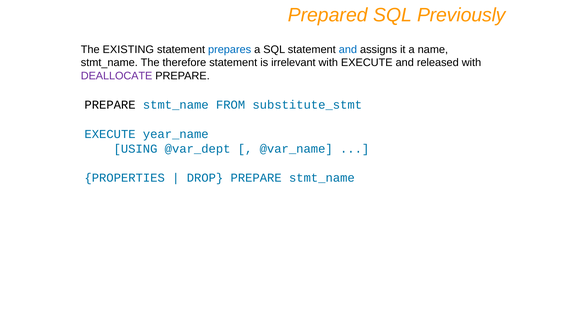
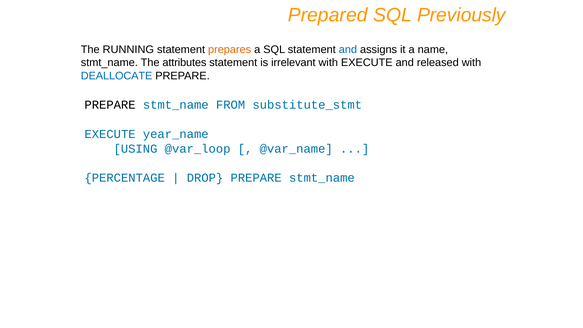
EXISTING: EXISTING -> RUNNING
prepares colour: blue -> orange
therefore: therefore -> attributes
DEALLOCATE colour: purple -> blue
@var_dept: @var_dept -> @var_loop
PROPERTIES: PROPERTIES -> PERCENTAGE
